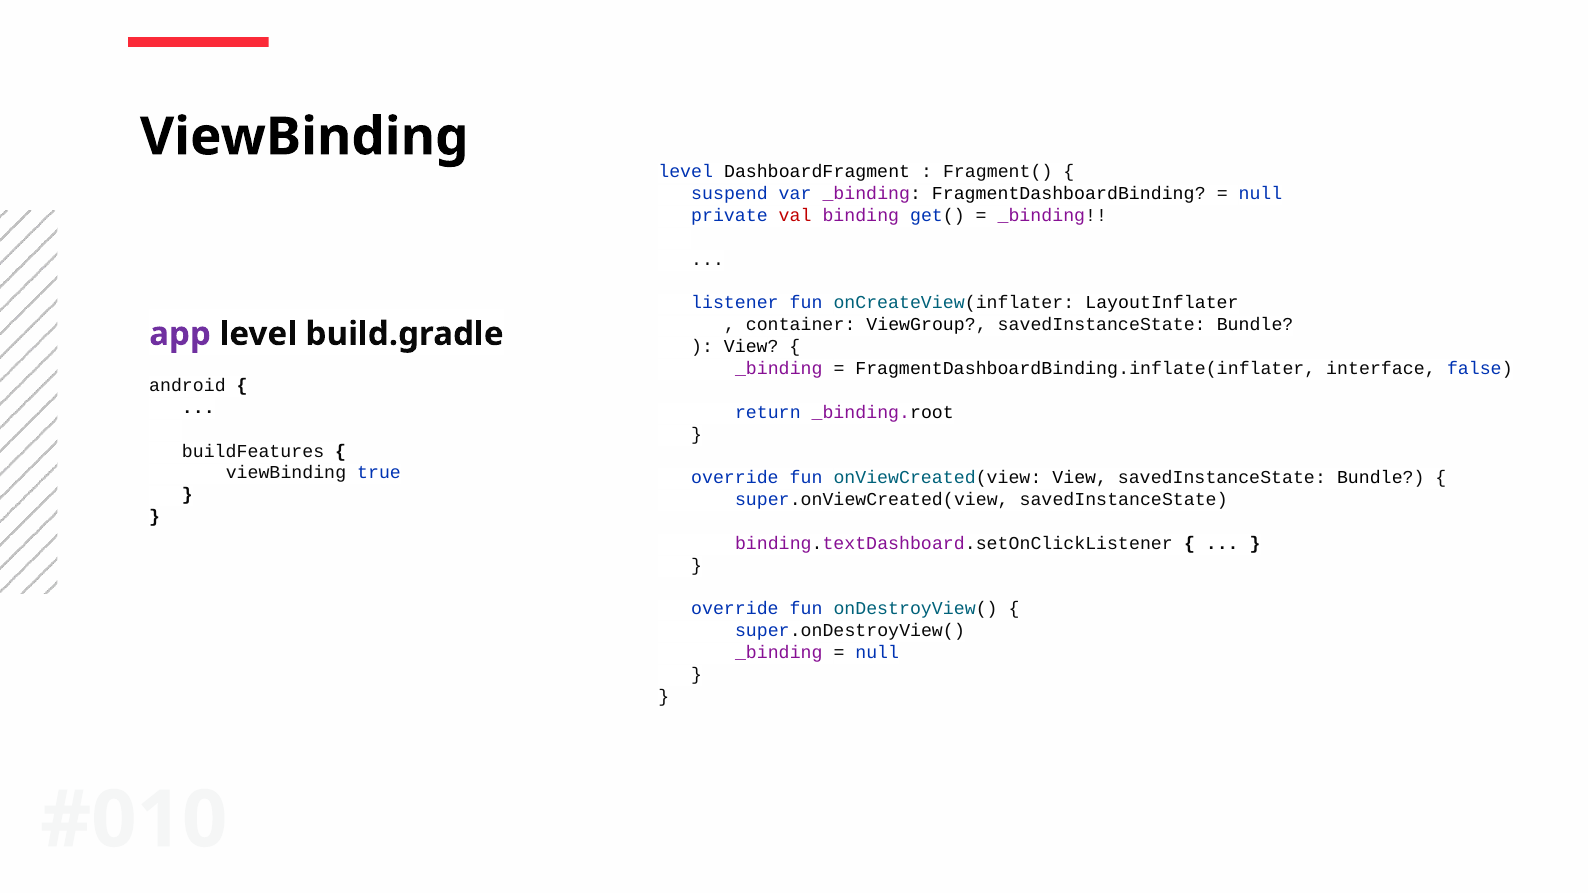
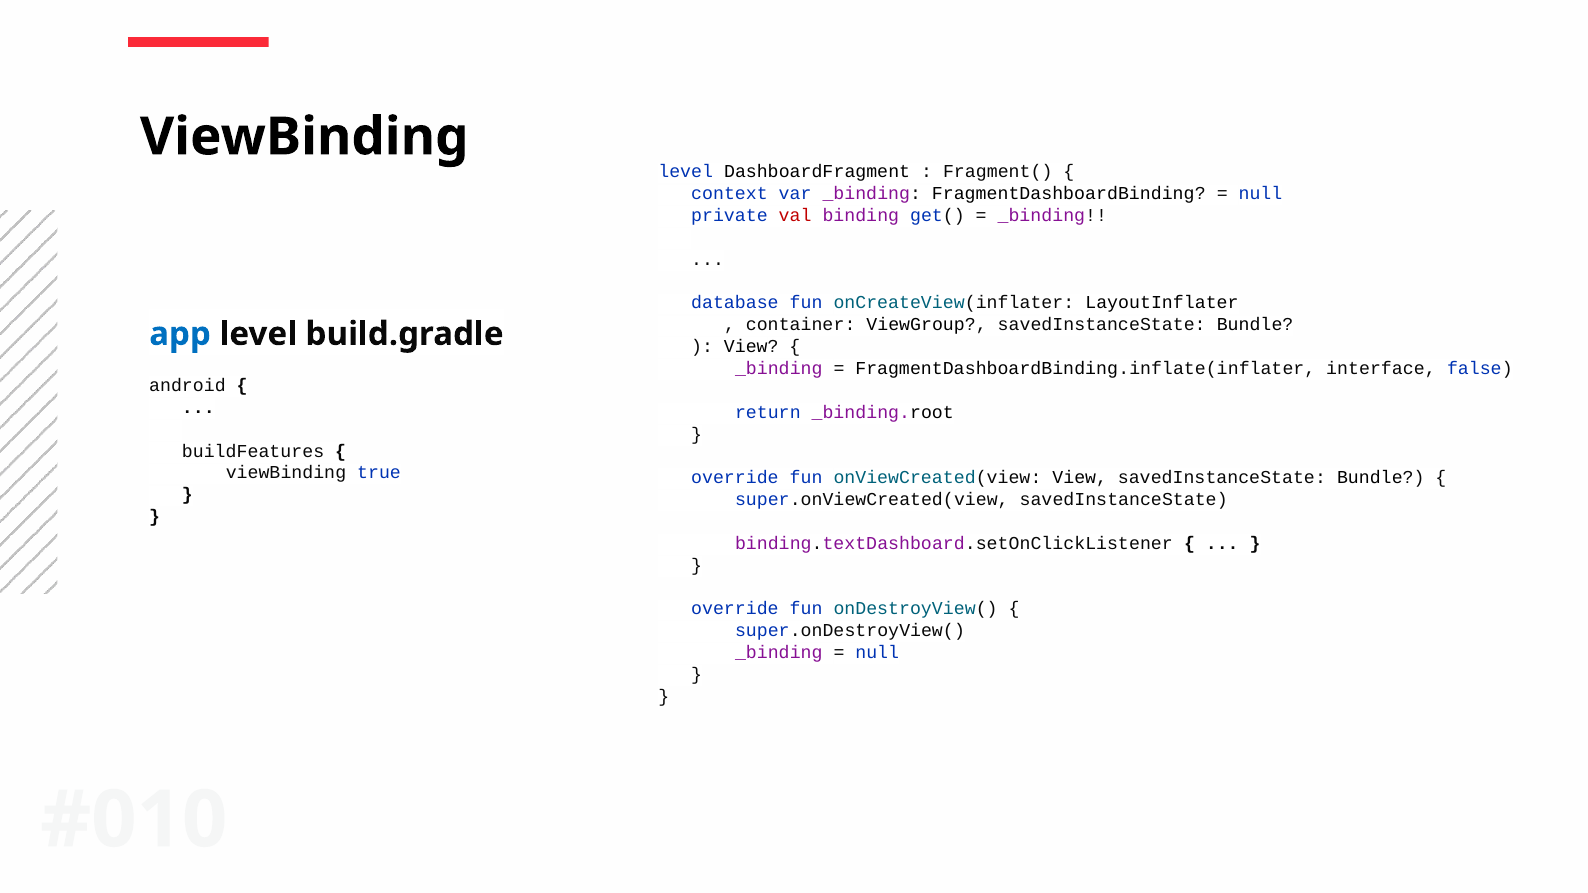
suspend: suspend -> context
listener: listener -> database
app colour: purple -> blue
